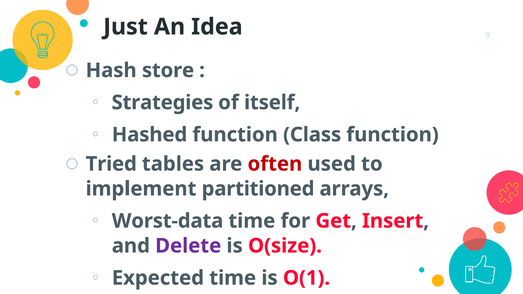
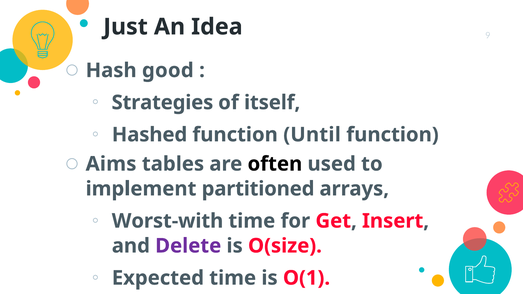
store: store -> good
Class: Class -> Until
Tried: Tried -> Aims
often colour: red -> black
Worst-data: Worst-data -> Worst-with
